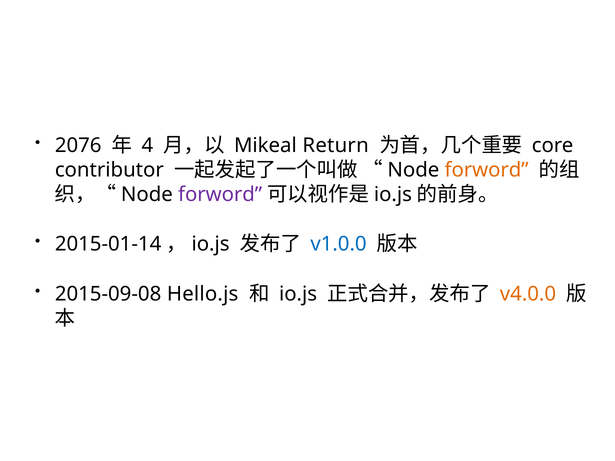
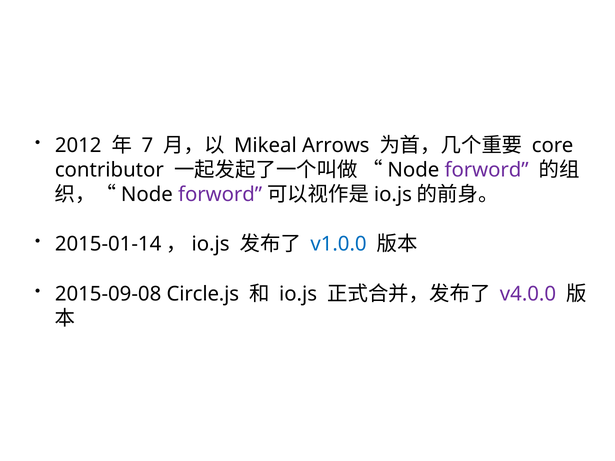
2076: 2076 -> 2012
4: 4 -> 7
Return: Return -> Arrows
forword at (487, 170) colour: orange -> purple
Hello.js: Hello.js -> Circle.js
v4.0.0 colour: orange -> purple
